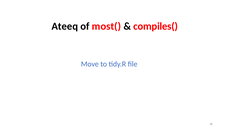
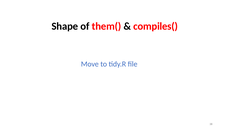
Ateeq: Ateeq -> Shape
most(: most( -> them(
